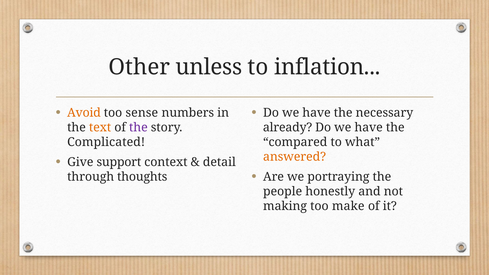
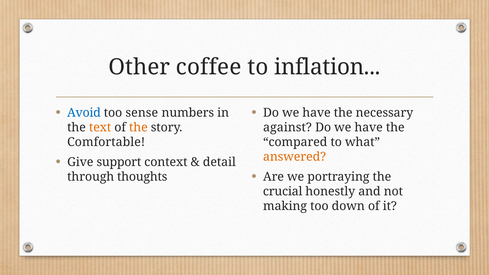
unless: unless -> coffee
Avoid colour: orange -> blue
the at (138, 127) colour: purple -> orange
already: already -> against
Complicated: Complicated -> Comfortable
people: people -> crucial
make: make -> down
